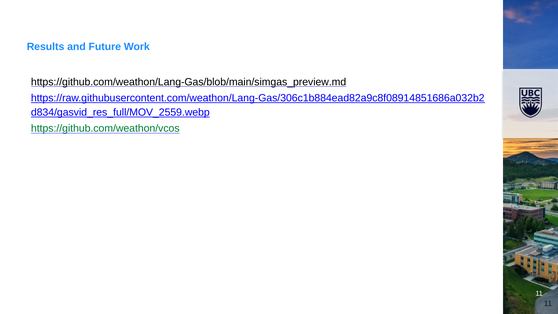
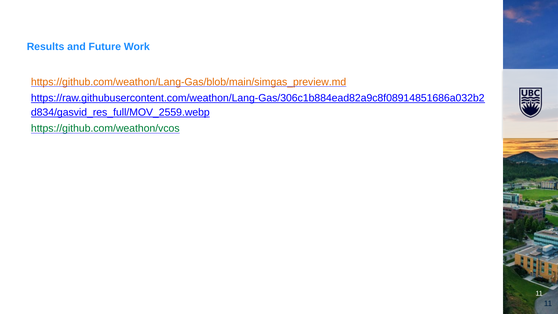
https://github.com/weathon/Lang-Gas/blob/main/simgas_preview.md colour: black -> orange
